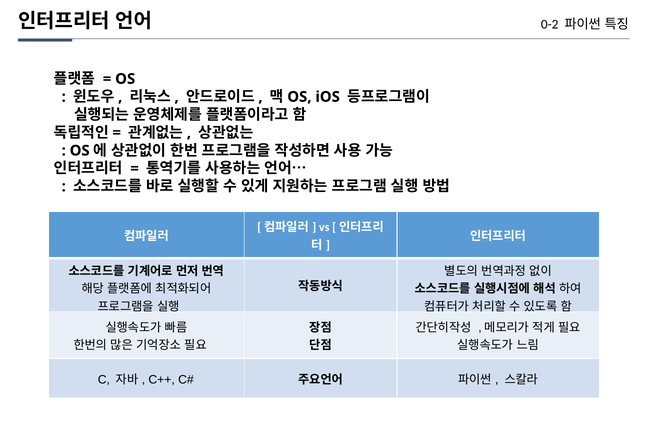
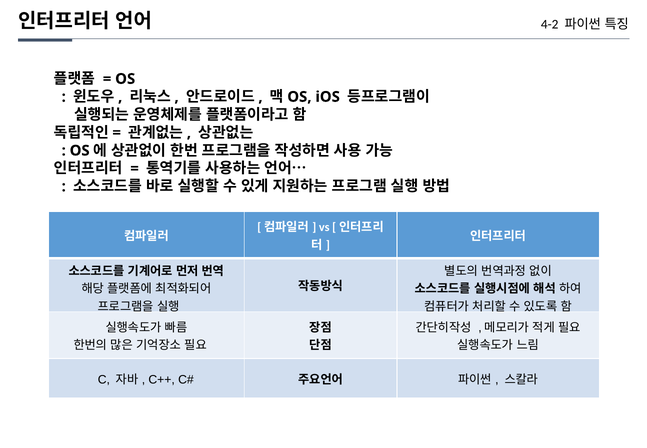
0-2: 0-2 -> 4-2
